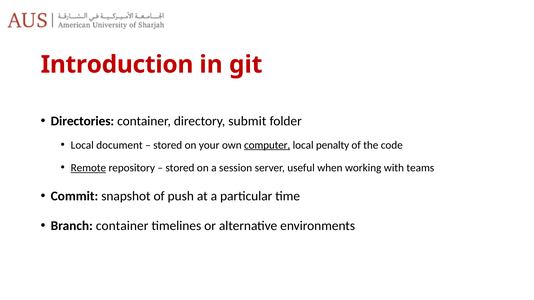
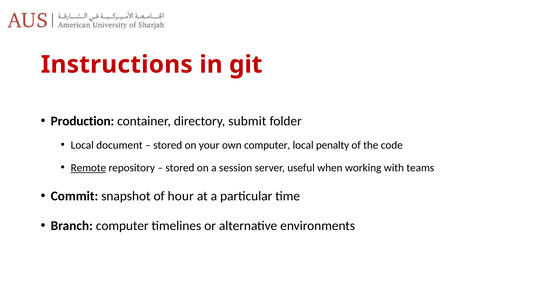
Introduction: Introduction -> Instructions
Directories: Directories -> Production
computer at (267, 145) underline: present -> none
push: push -> hour
Branch container: container -> computer
